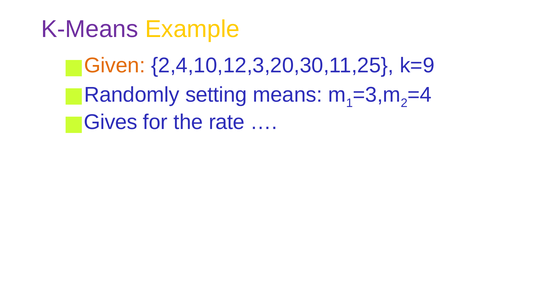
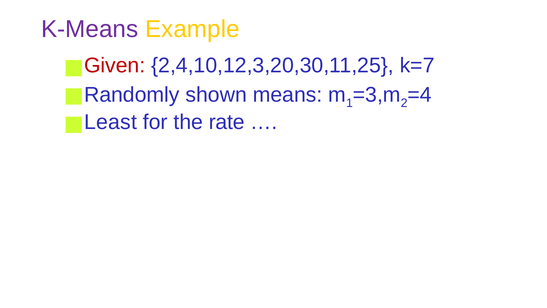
Given colour: orange -> red
k=9: k=9 -> k=7
setting: setting -> shown
Gives: Gives -> Least
